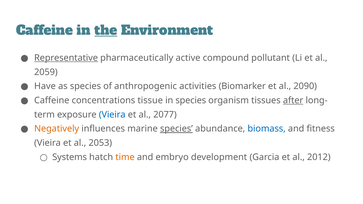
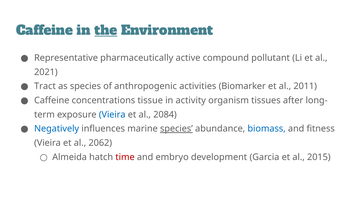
Representative underline: present -> none
2059: 2059 -> 2021
Have: Have -> Tract
2090: 2090 -> 2011
in species: species -> activity
after underline: present -> none
2077: 2077 -> 2084
Negatively colour: orange -> blue
2053: 2053 -> 2062
Systems: Systems -> Almeida
time colour: orange -> red
2012: 2012 -> 2015
